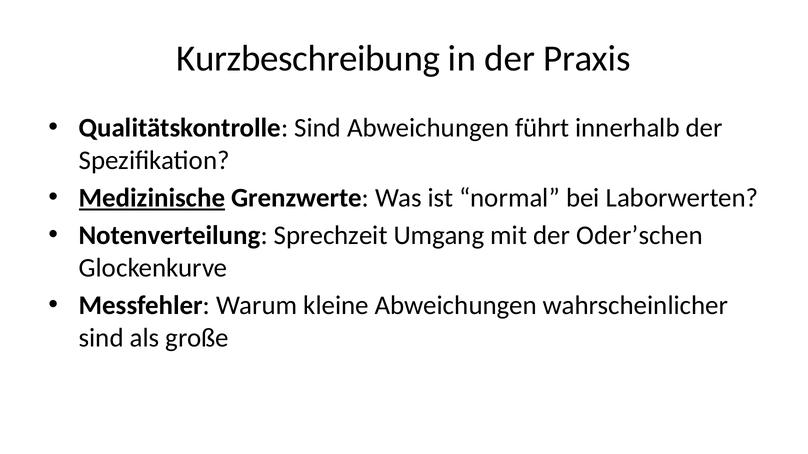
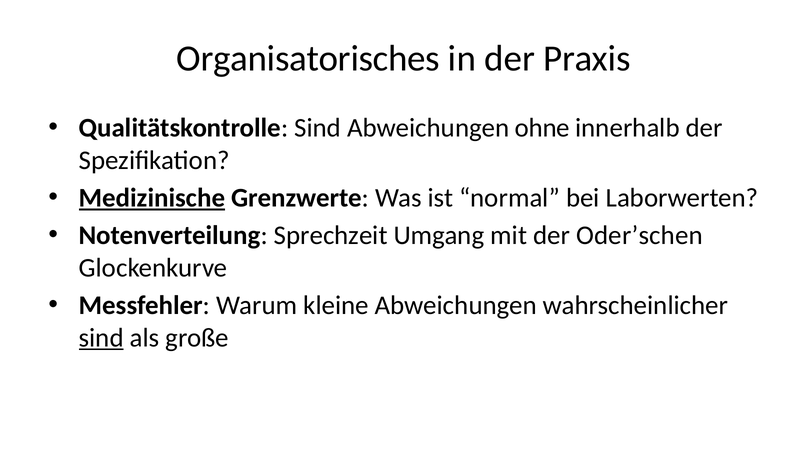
Kurzbeschreibung: Kurzbeschreibung -> Organisatorisches
führt: führt -> ohne
sind at (101, 338) underline: none -> present
